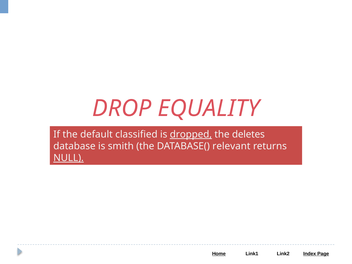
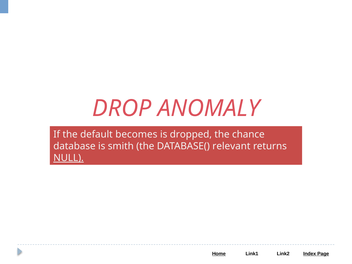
EQUALITY: EQUALITY -> ANOMALY
classified: classified -> becomes
dropped underline: present -> none
deletes: deletes -> chance
